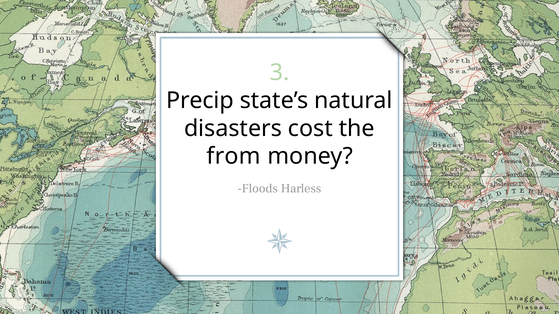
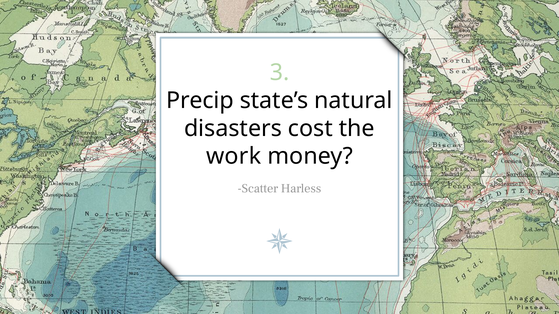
from: from -> work
Floods: Floods -> Scatter
